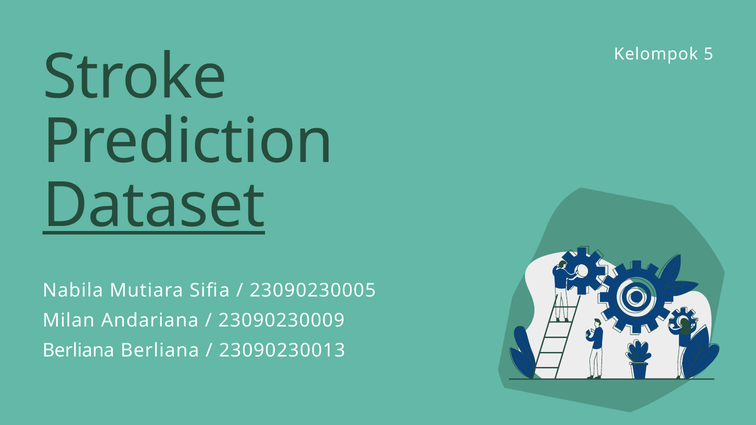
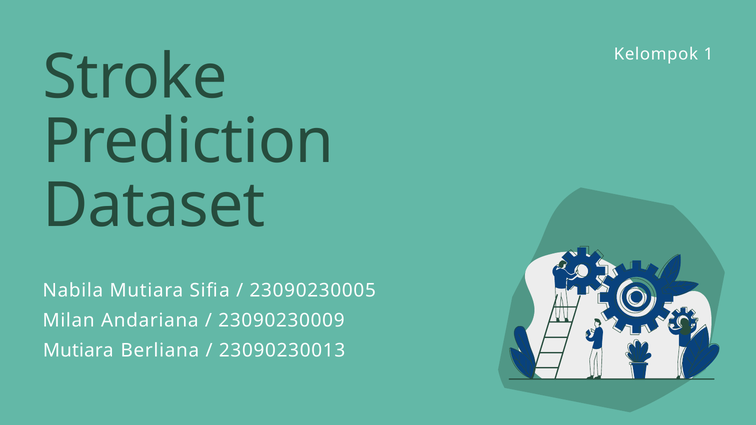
5: 5 -> 1
Dataset underline: present -> none
Berliana at (78, 351): Berliana -> Mutiara
